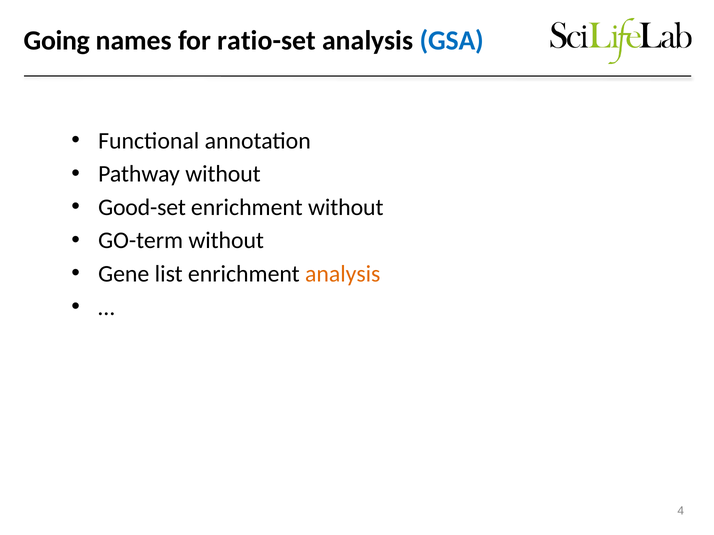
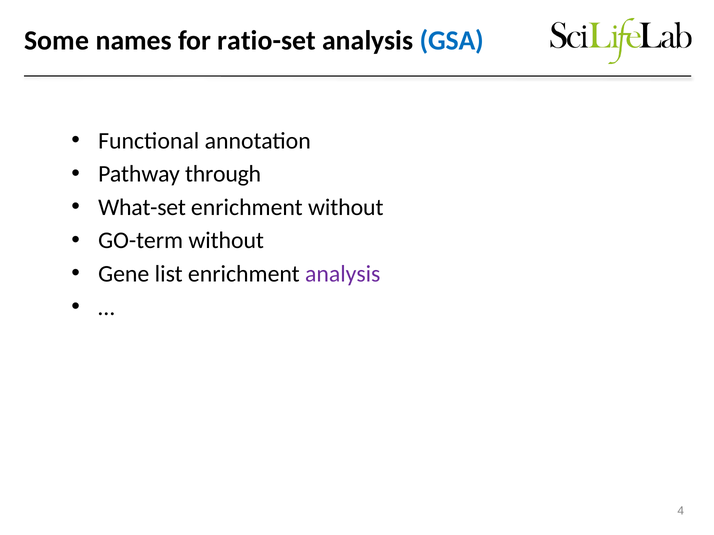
Going: Going -> Some
Pathway without: without -> through
Good-set: Good-set -> What-set
analysis at (343, 274) colour: orange -> purple
